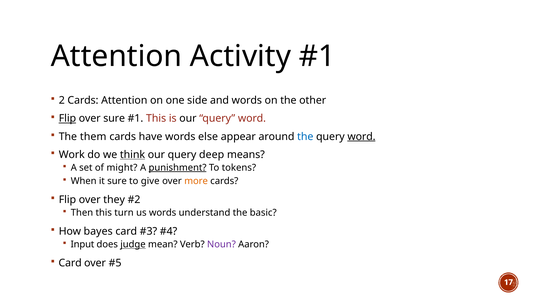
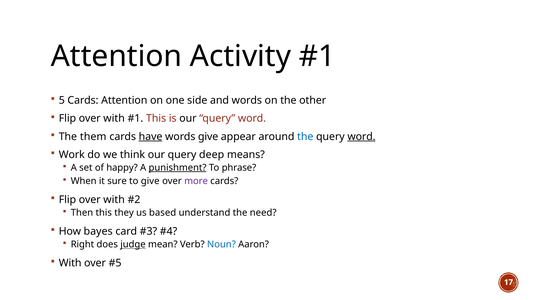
2: 2 -> 5
Flip at (67, 118) underline: present -> none
sure at (114, 118): sure -> with
have underline: none -> present
words else: else -> give
think underline: present -> none
might: might -> happy
tokens: tokens -> phrase
more colour: orange -> purple
they at (114, 200): they -> with
turn: turn -> they
us words: words -> based
basic: basic -> need
Input: Input -> Right
Noun colour: purple -> blue
Card at (70, 263): Card -> With
